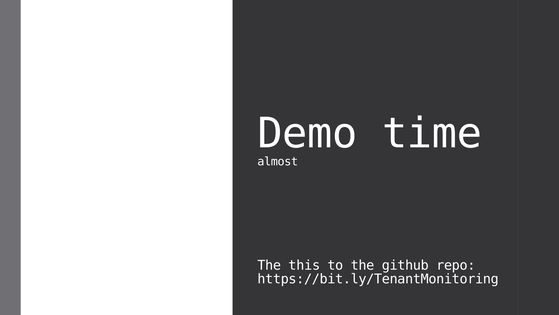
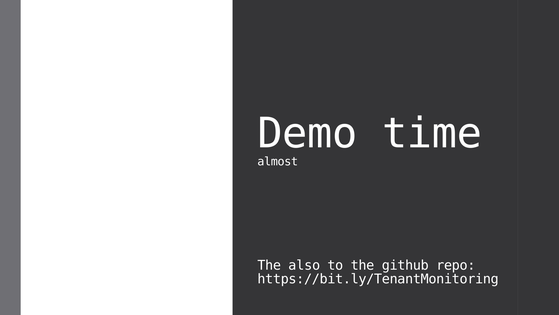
this: this -> also
